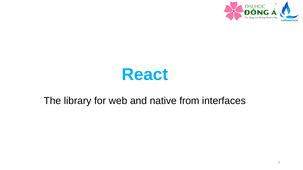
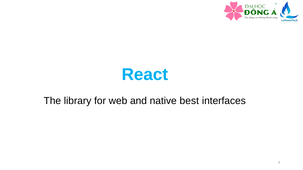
from: from -> best
